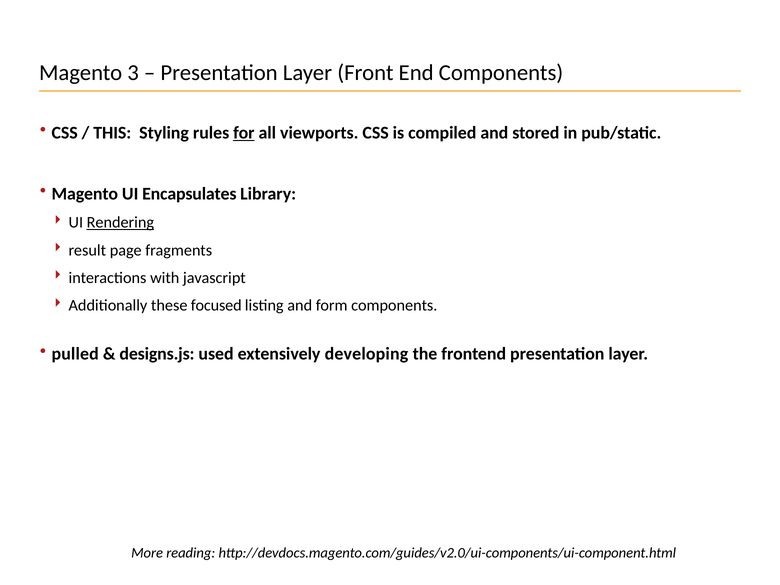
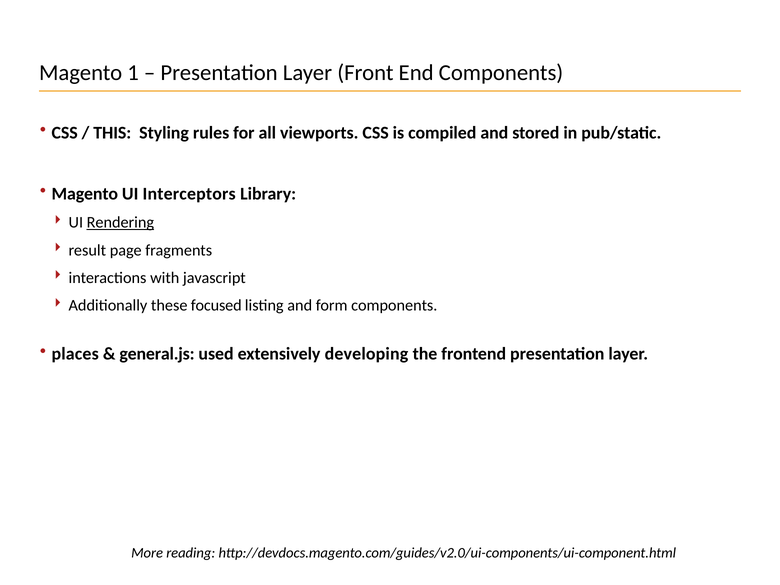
3: 3 -> 1
for underline: present -> none
Encapsulates: Encapsulates -> Interceptors
pulled: pulled -> places
designs.js: designs.js -> general.js
